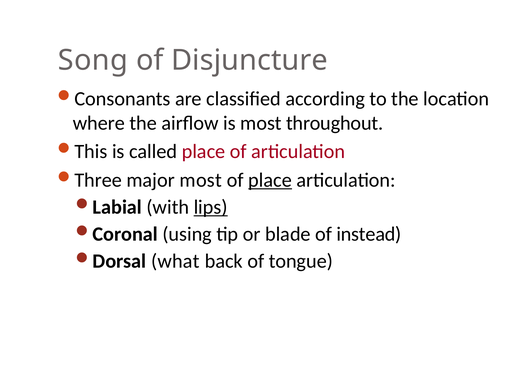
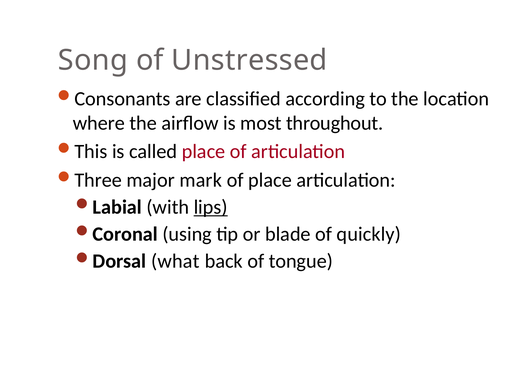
Disjuncture: Disjuncture -> Unstressed
major most: most -> mark
place at (270, 180) underline: present -> none
instead: instead -> quickly
